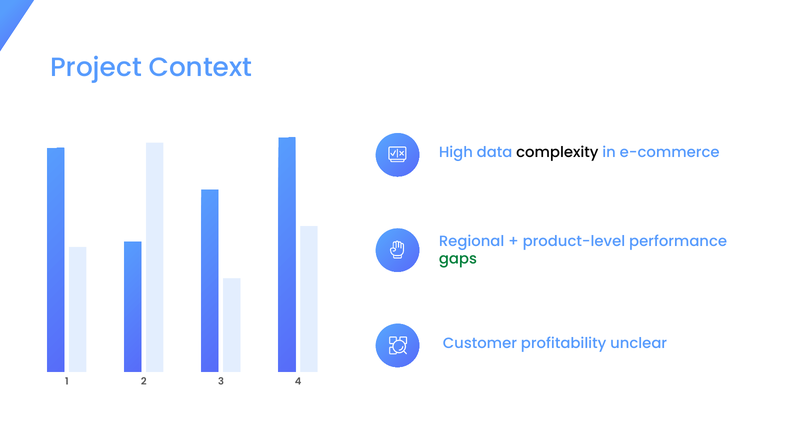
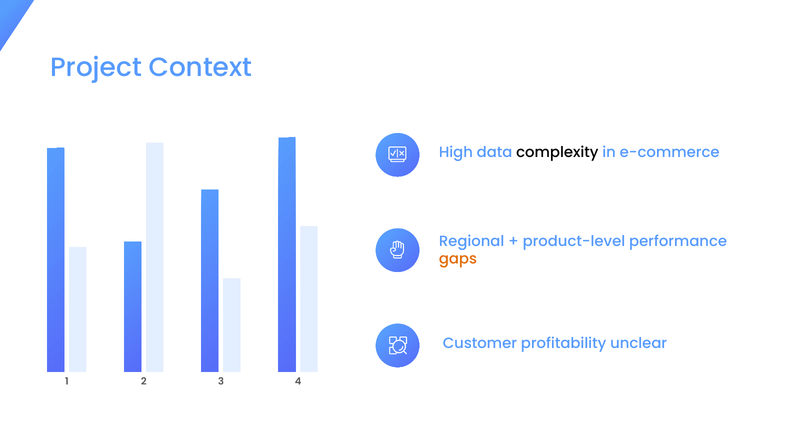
gaps colour: green -> orange
